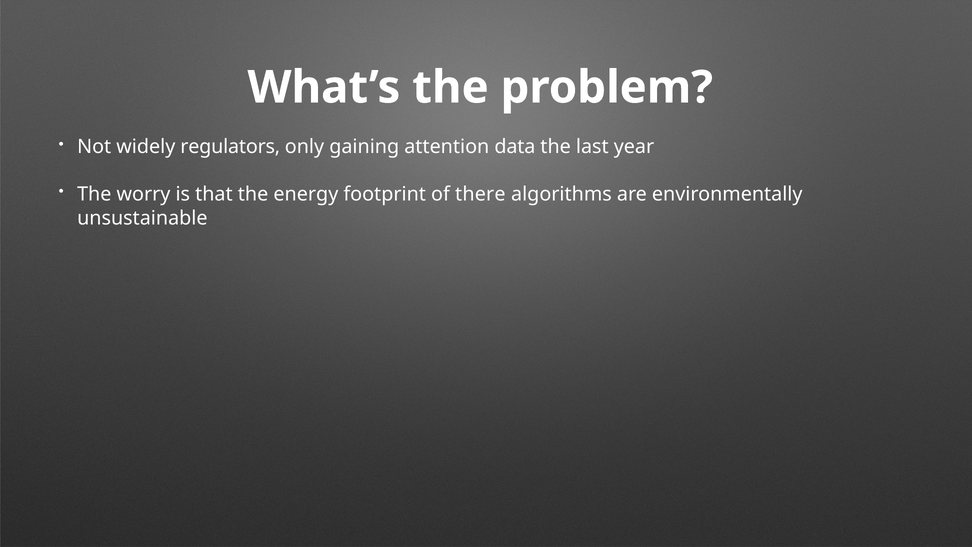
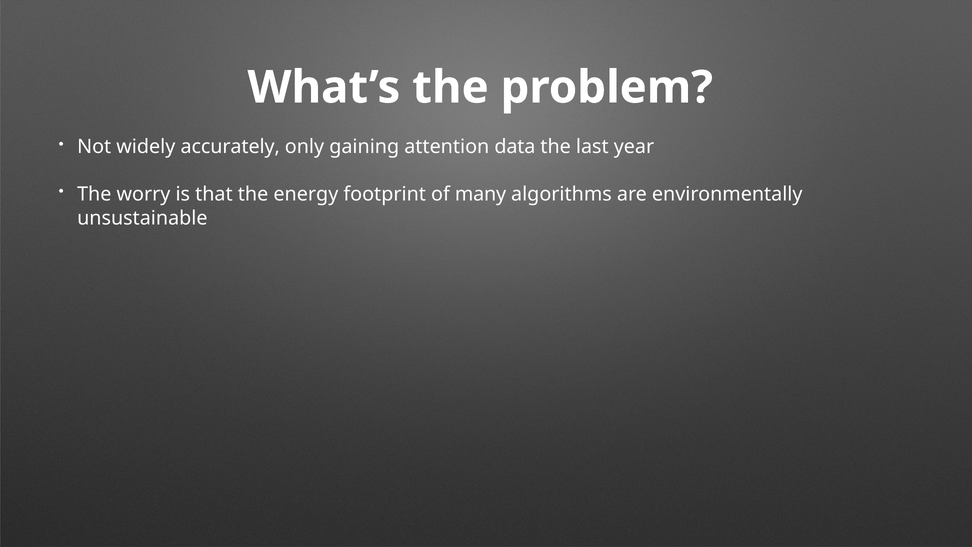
regulators: regulators -> accurately
there: there -> many
